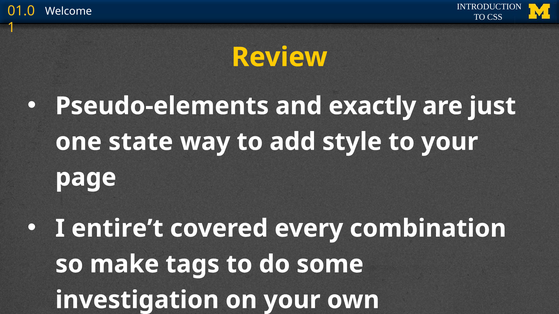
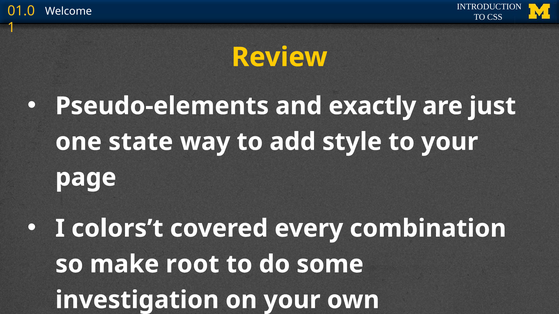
entire’t: entire’t -> colors’t
tags: tags -> root
